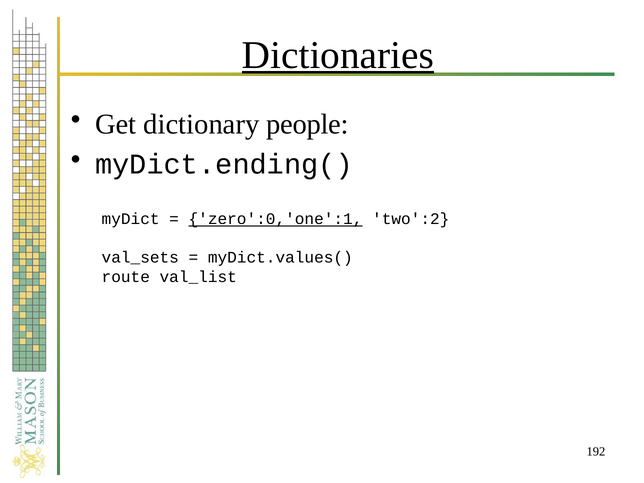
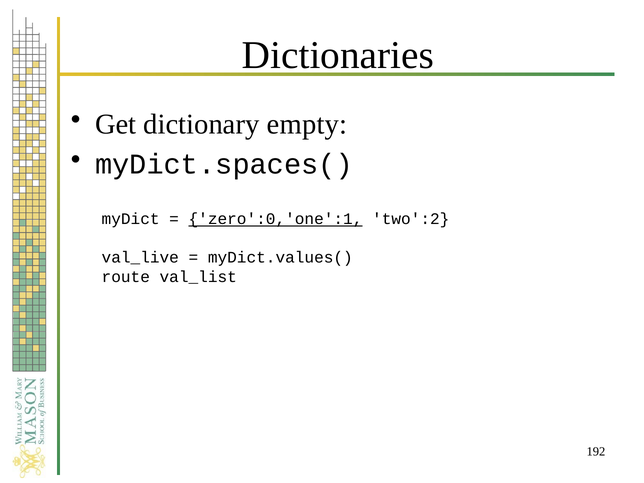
Dictionaries underline: present -> none
people: people -> empty
myDict.ending(: myDict.ending( -> myDict.spaces(
val_sets: val_sets -> val_live
